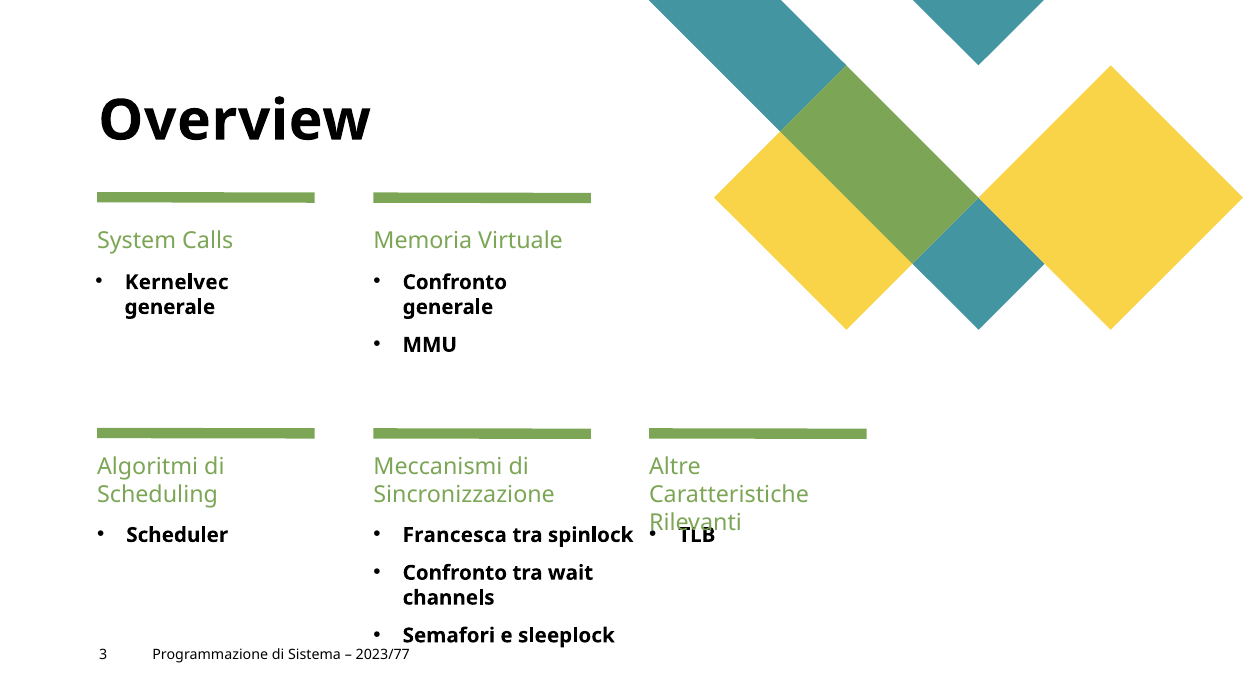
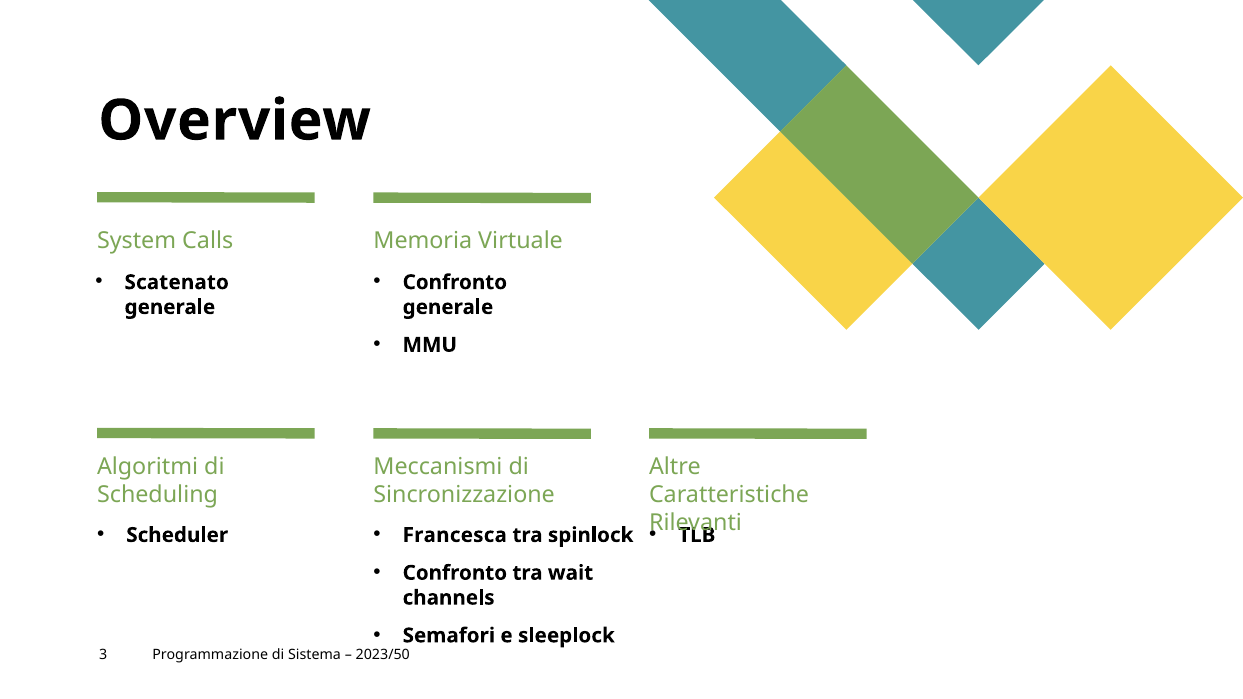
Kernelvec: Kernelvec -> Scatenato
2023/77: 2023/77 -> 2023/50
